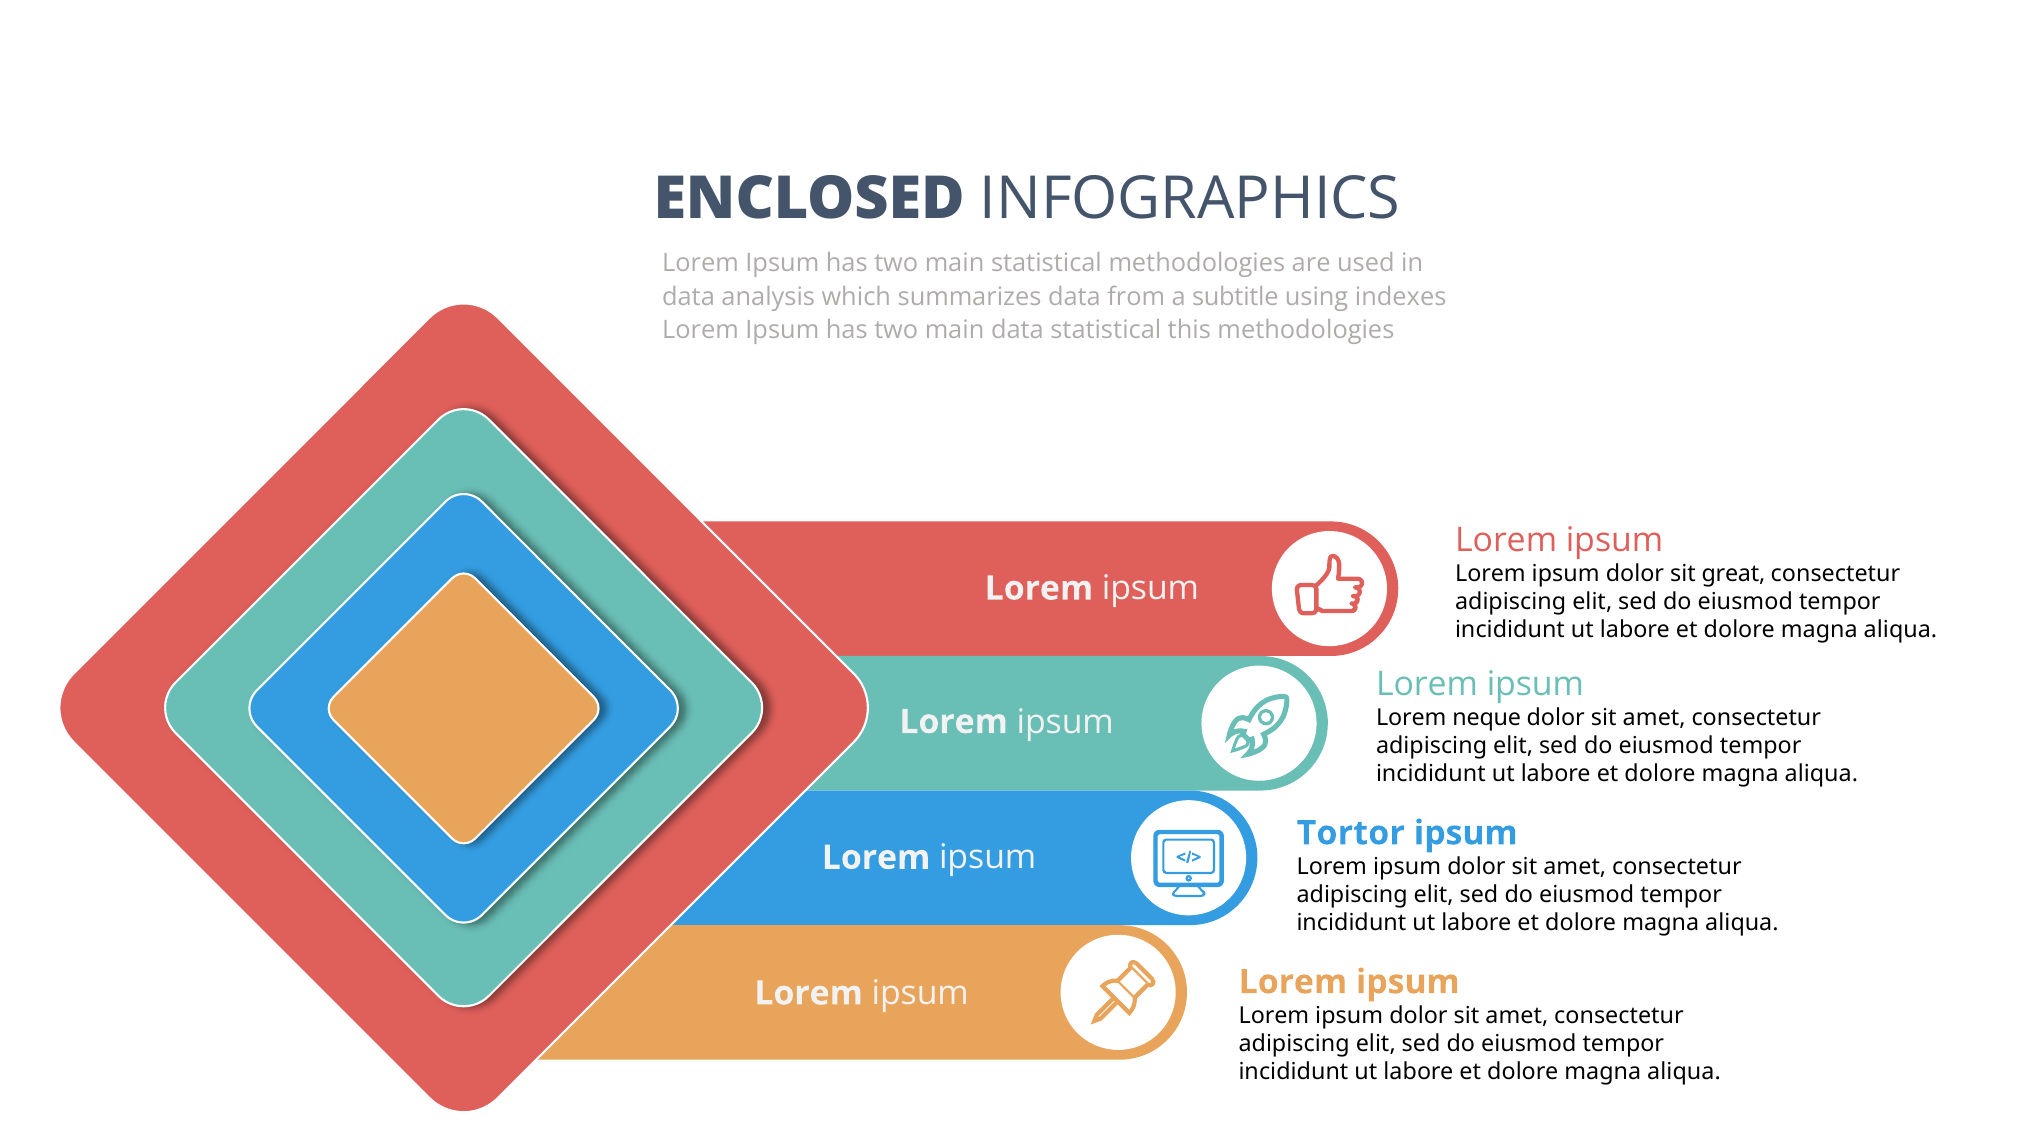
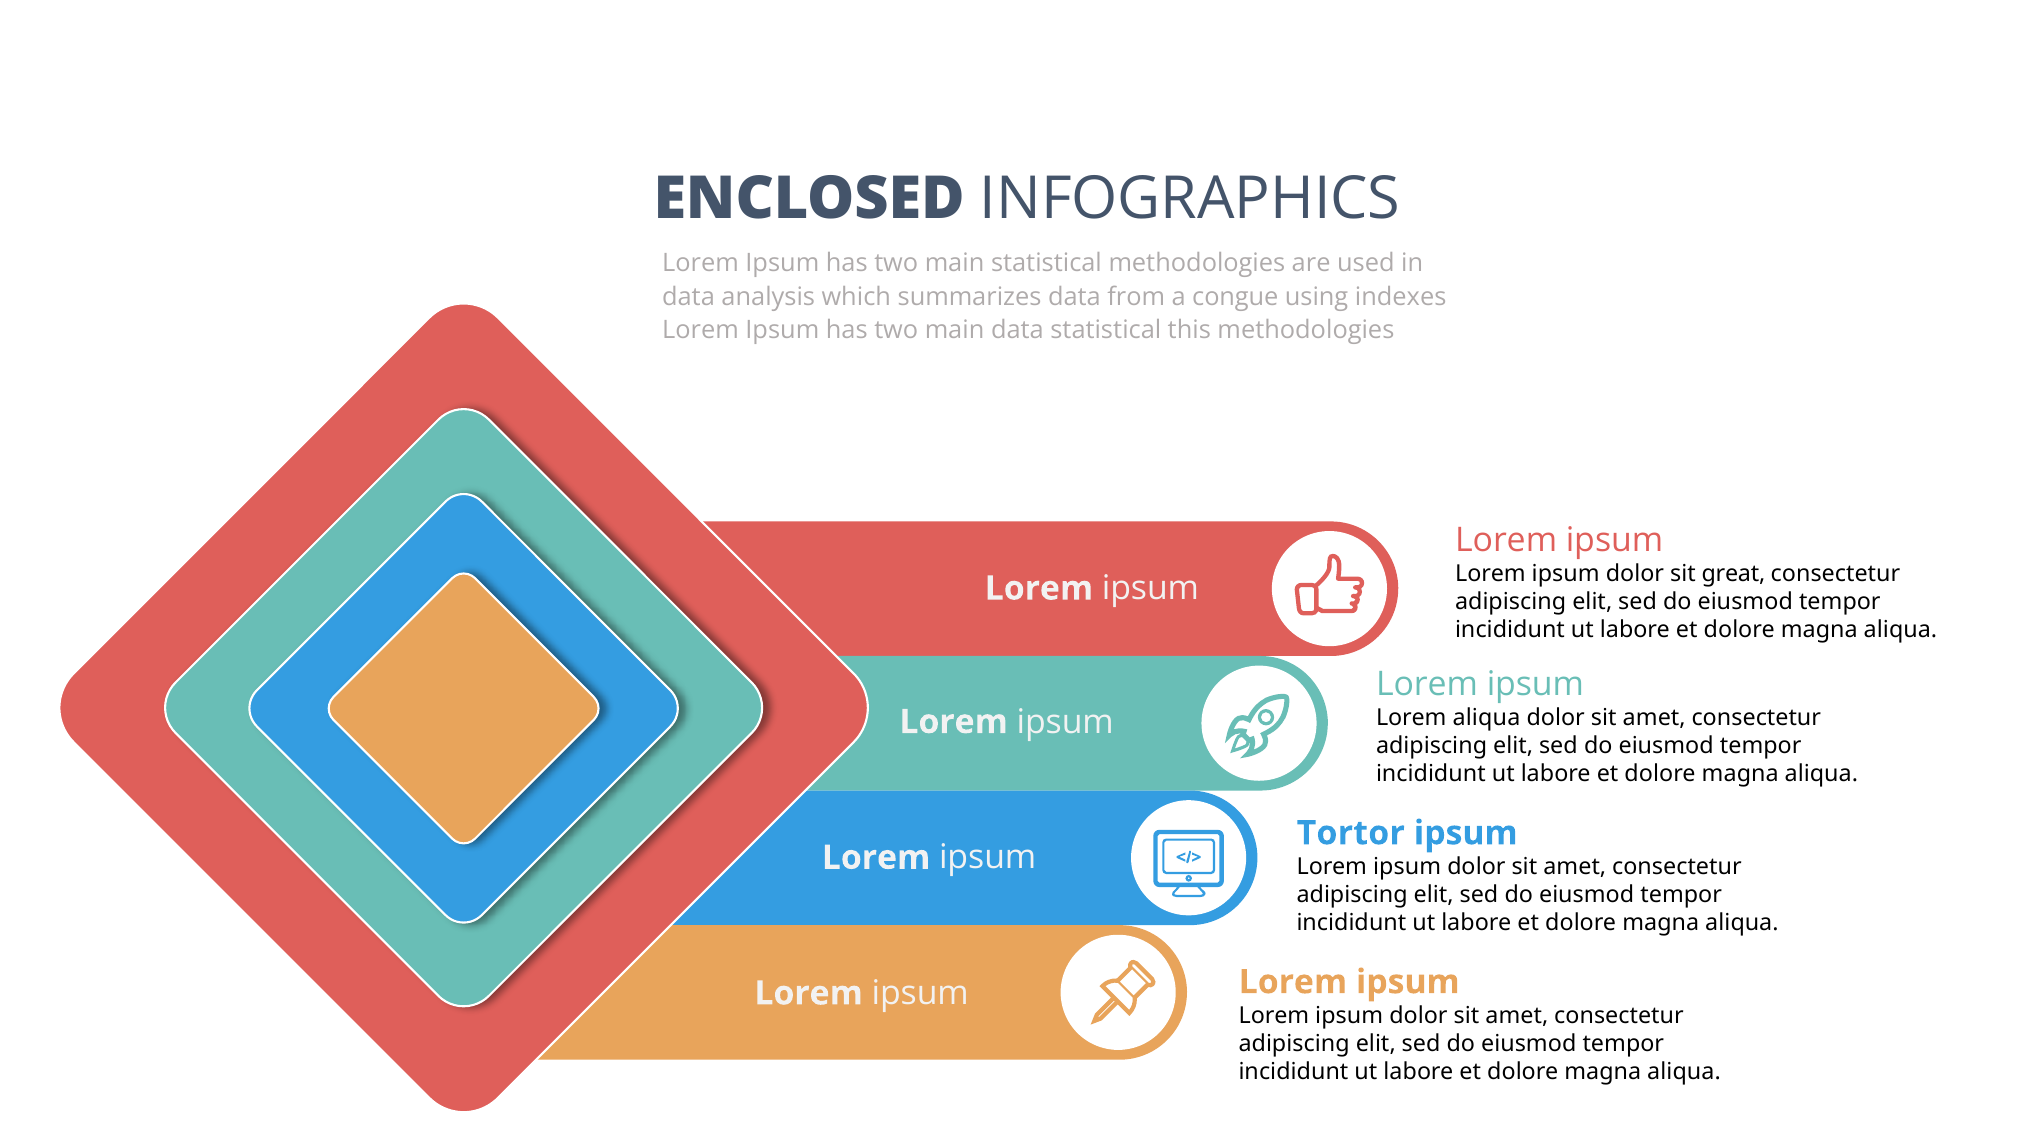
subtitle: subtitle -> congue
Lorem neque: neque -> aliqua
